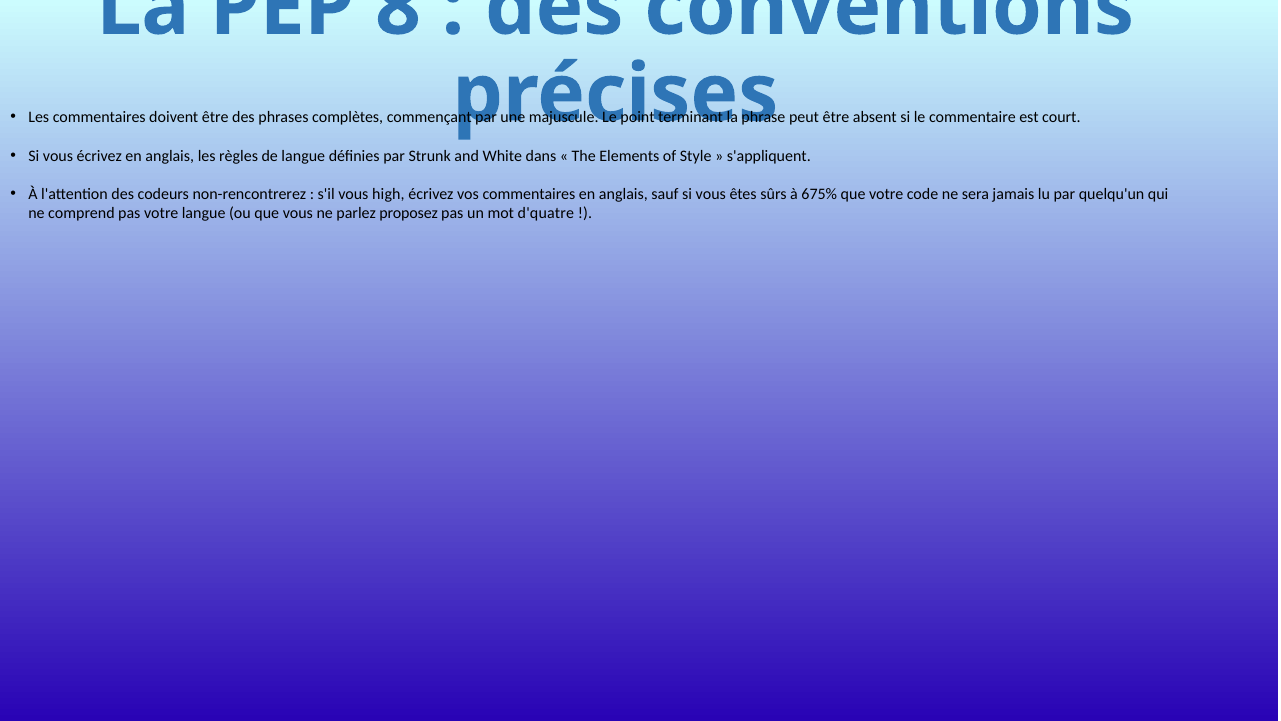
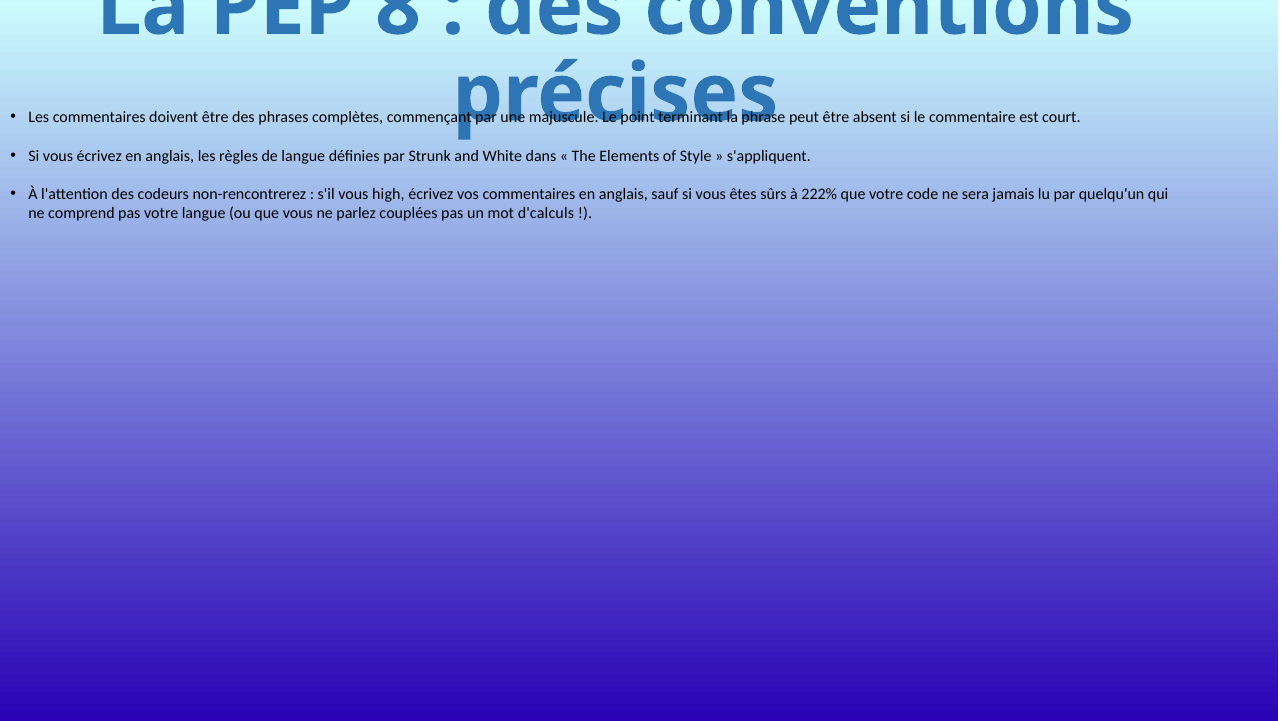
675%: 675% -> 222%
proposez: proposez -> couplées
d'quatre: d'quatre -> d'calculs
